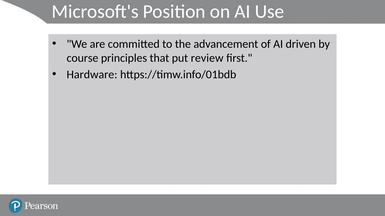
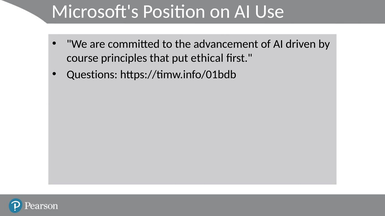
review: review -> ethical
Hardware: Hardware -> Questions
